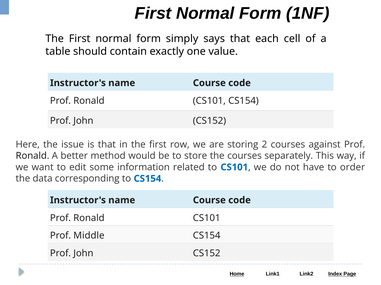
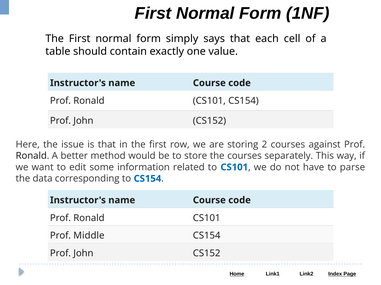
order: order -> parse
